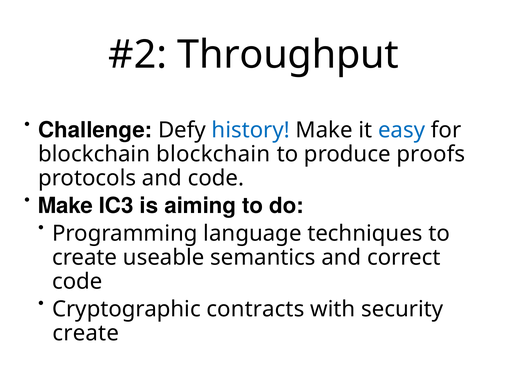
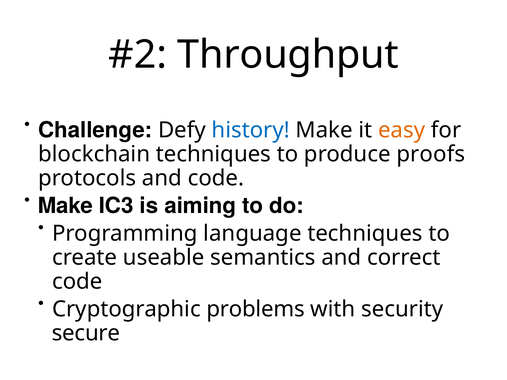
easy colour: blue -> orange
blockchain blockchain: blockchain -> techniques
contracts: contracts -> problems
create at (86, 333): create -> secure
